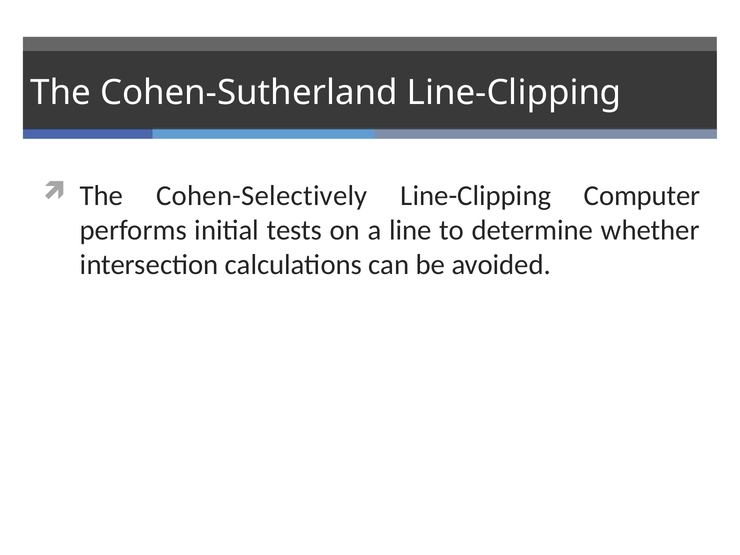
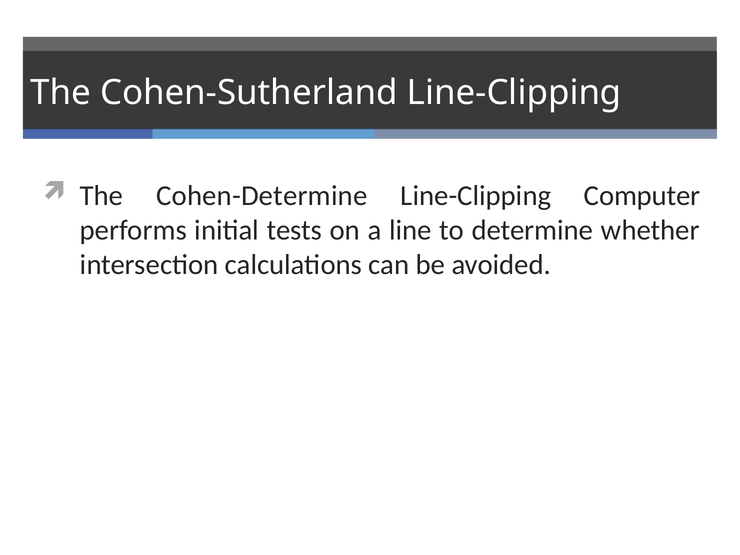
Cohen-Selectively: Cohen-Selectively -> Cohen-Determine
